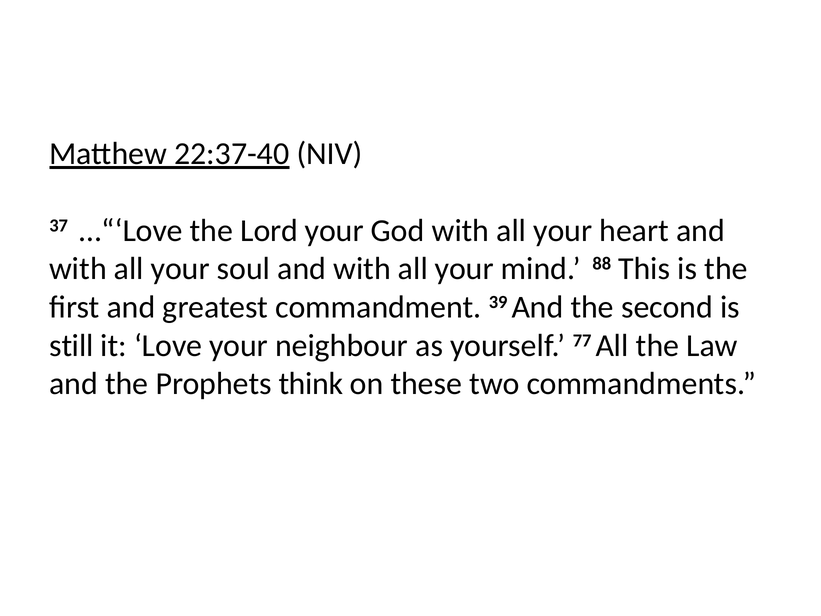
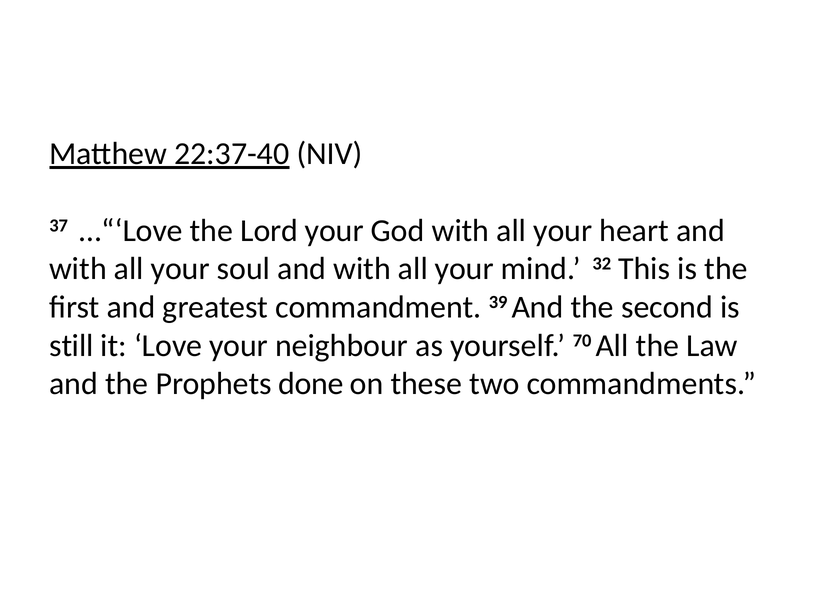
88: 88 -> 32
77: 77 -> 70
think: think -> done
